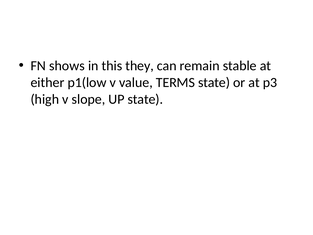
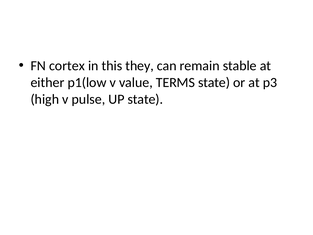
shows: shows -> cortex
slope: slope -> pulse
